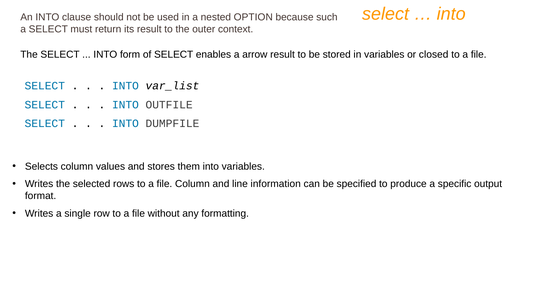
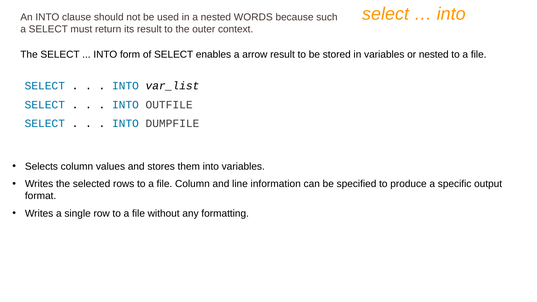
OPTION: OPTION -> WORDS
or closed: closed -> nested
